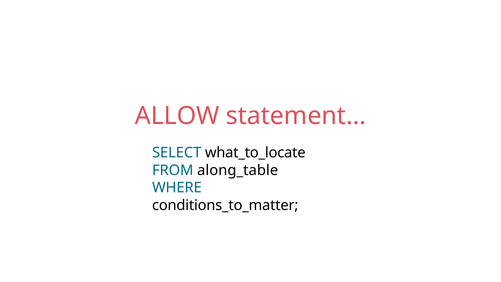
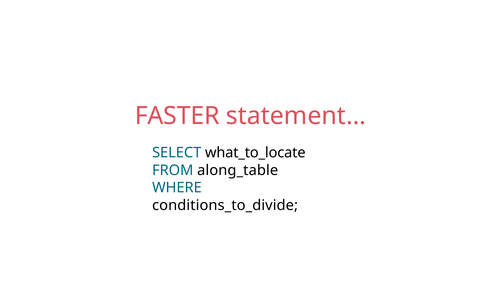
ALLOW: ALLOW -> FASTER
conditions_to_matter: conditions_to_matter -> conditions_to_divide
